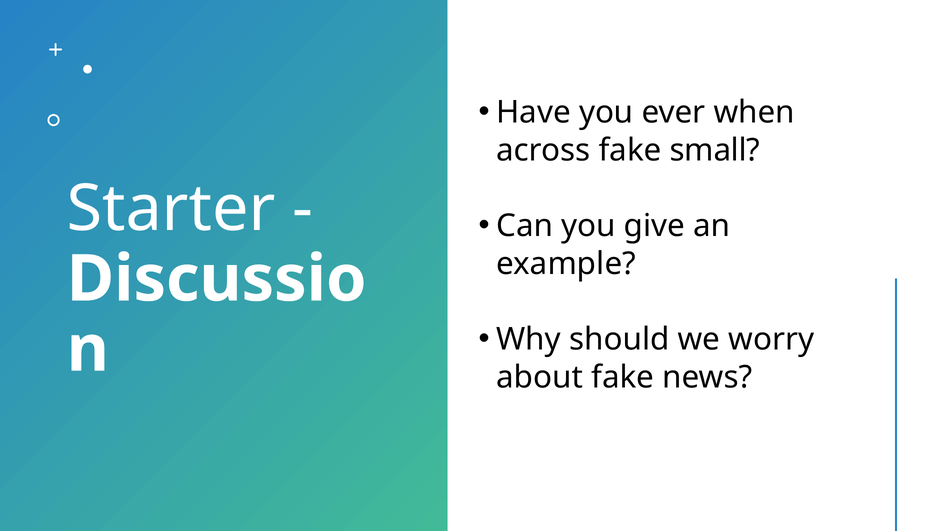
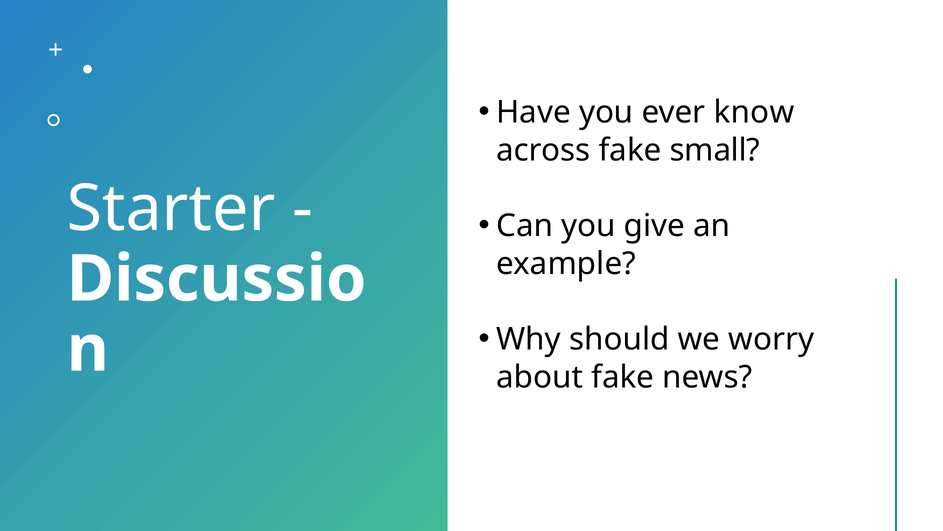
when: when -> know
